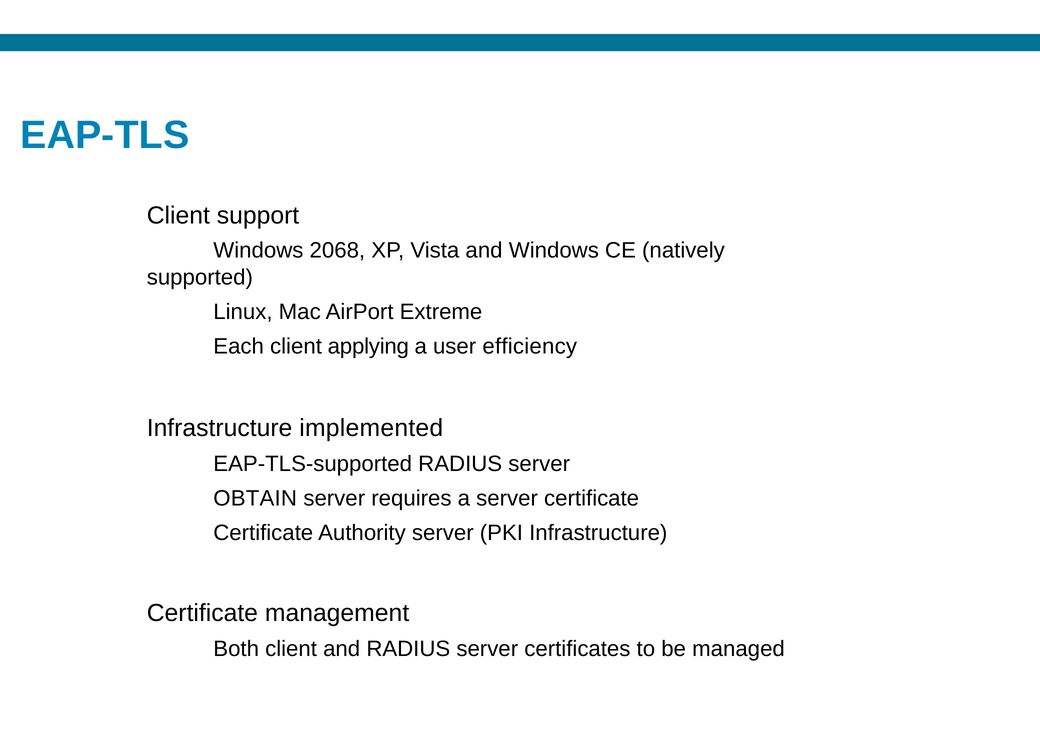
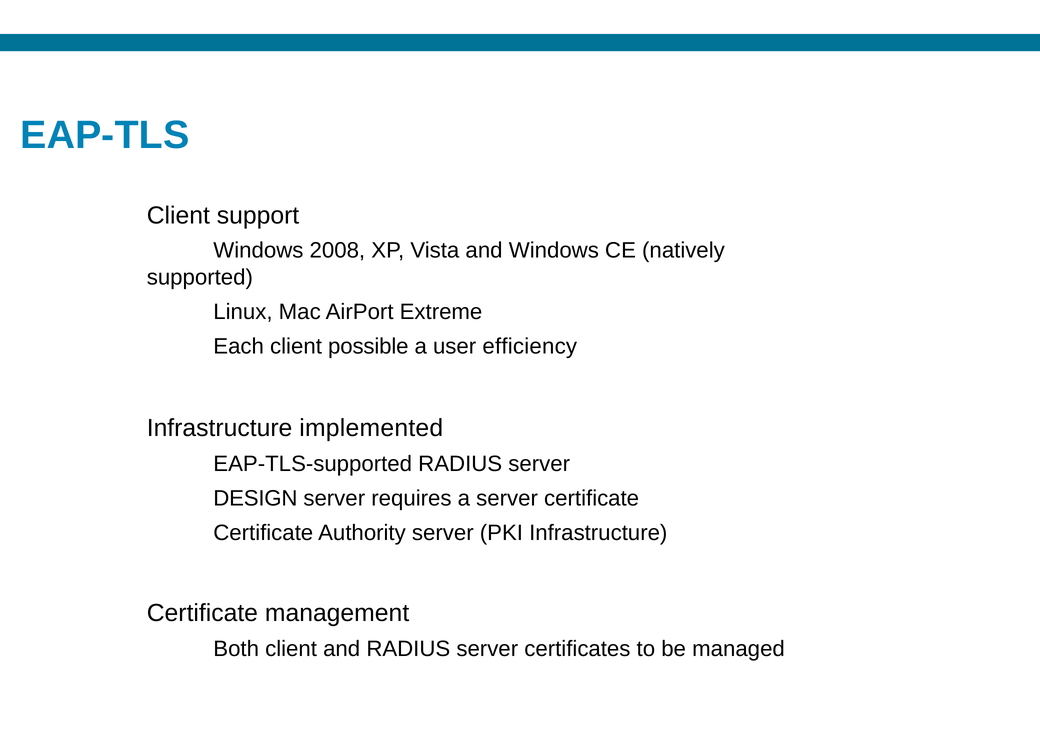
2068: 2068 -> 2008
applying: applying -> possible
OBTAIN: OBTAIN -> DESIGN
